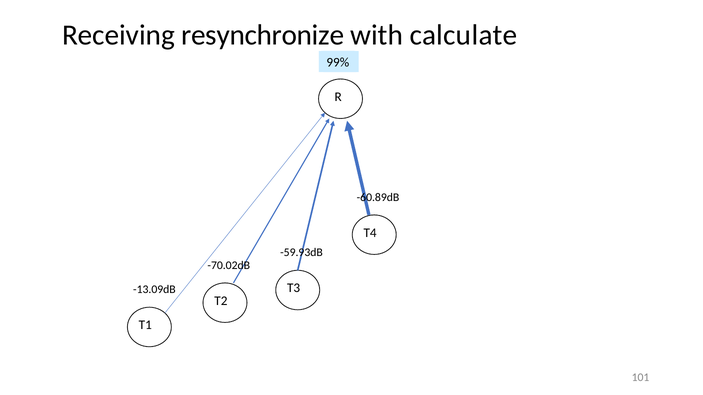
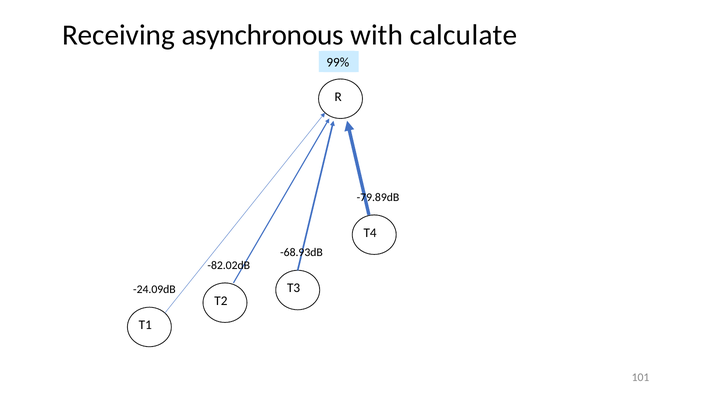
resynchronize: resynchronize -> asynchronous
-60.89dB: -60.89dB -> -79.89dB
-59.93dB: -59.93dB -> -68.93dB
-70.02dB: -70.02dB -> -82.02dB
-13.09dB: -13.09dB -> -24.09dB
